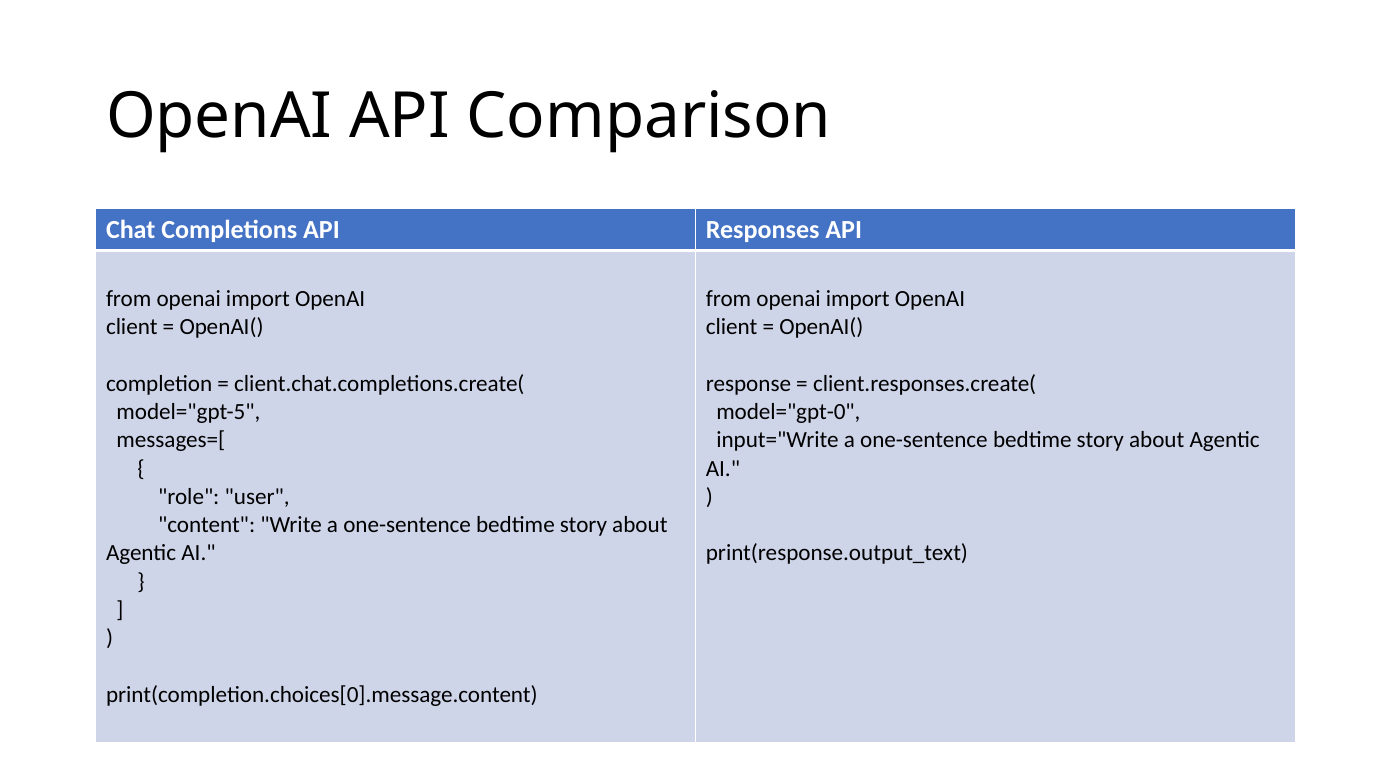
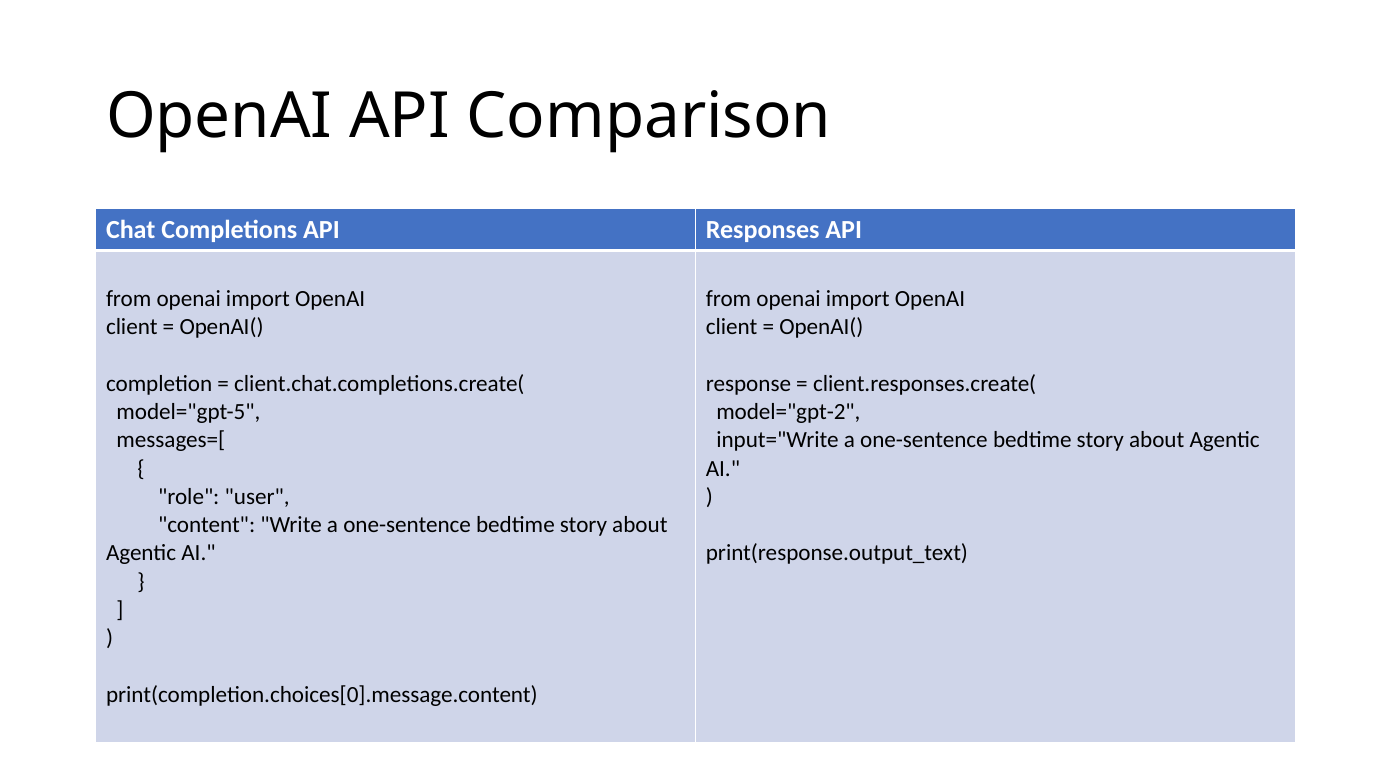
model="gpt-0: model="gpt-0 -> model="gpt-2
